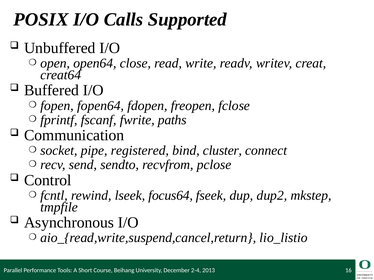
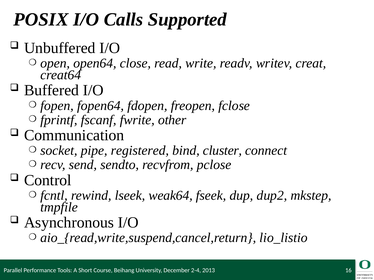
paths: paths -> other
focus64: focus64 -> weak64
